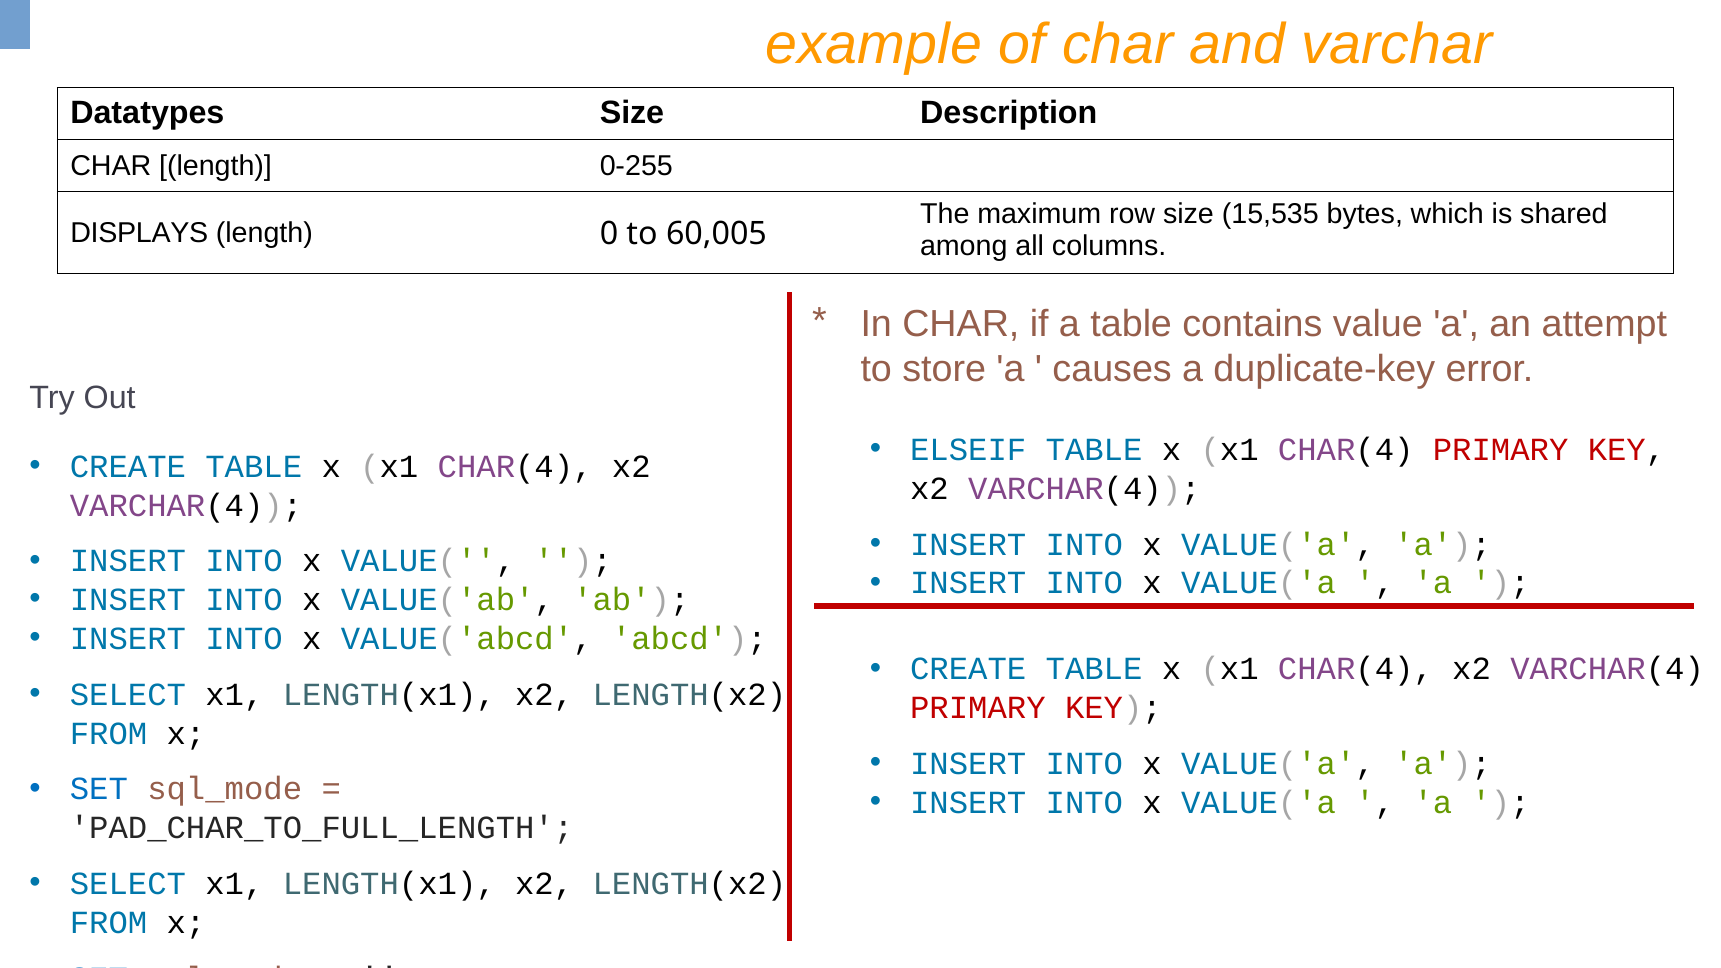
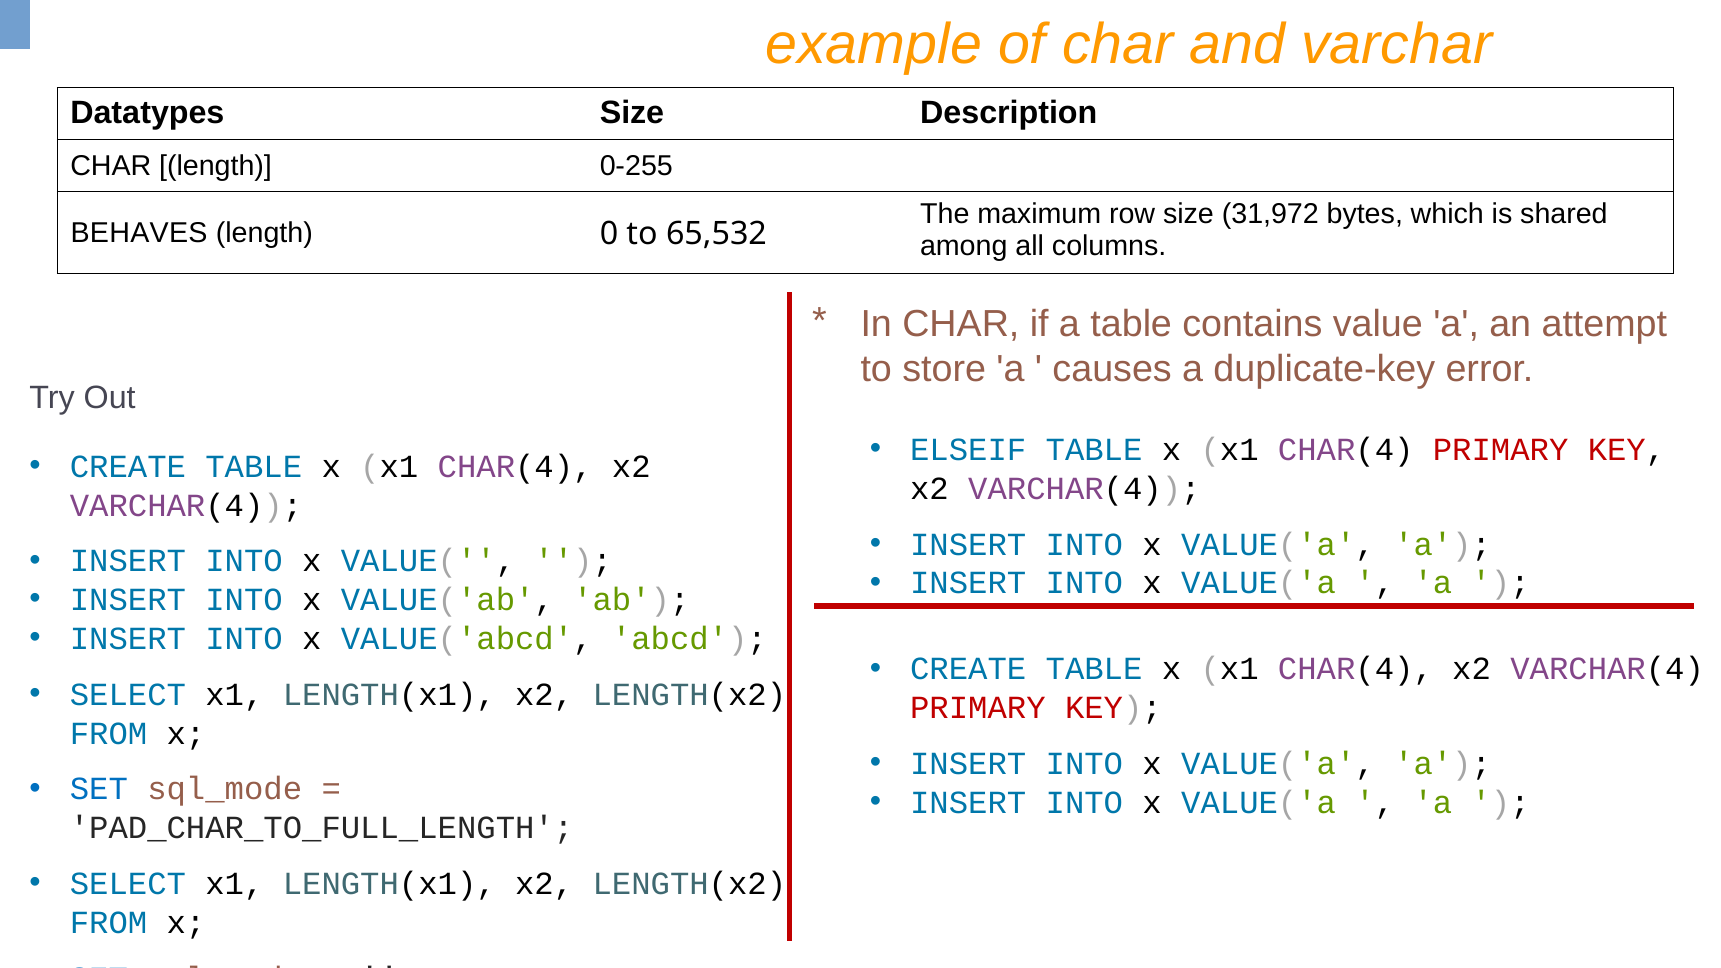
15,535: 15,535 -> 31,972
DISPLAYS: DISPLAYS -> BEHAVES
60,005: 60,005 -> 65,532
